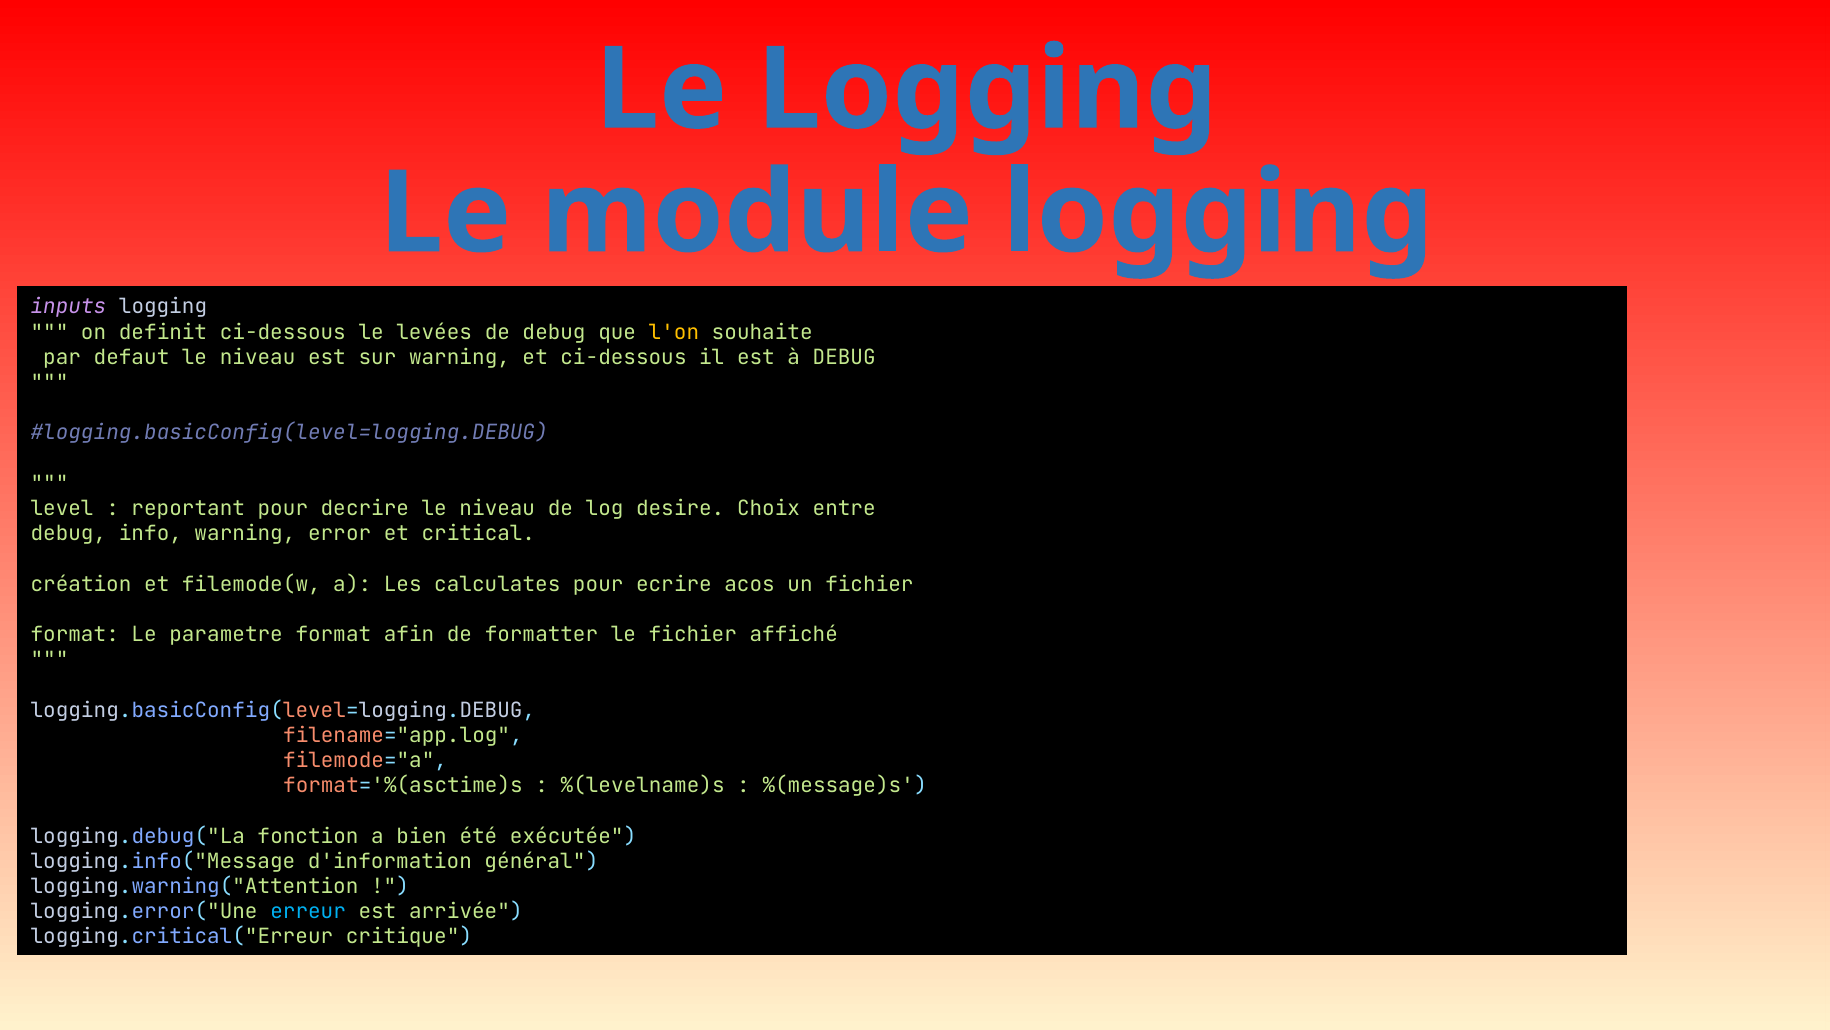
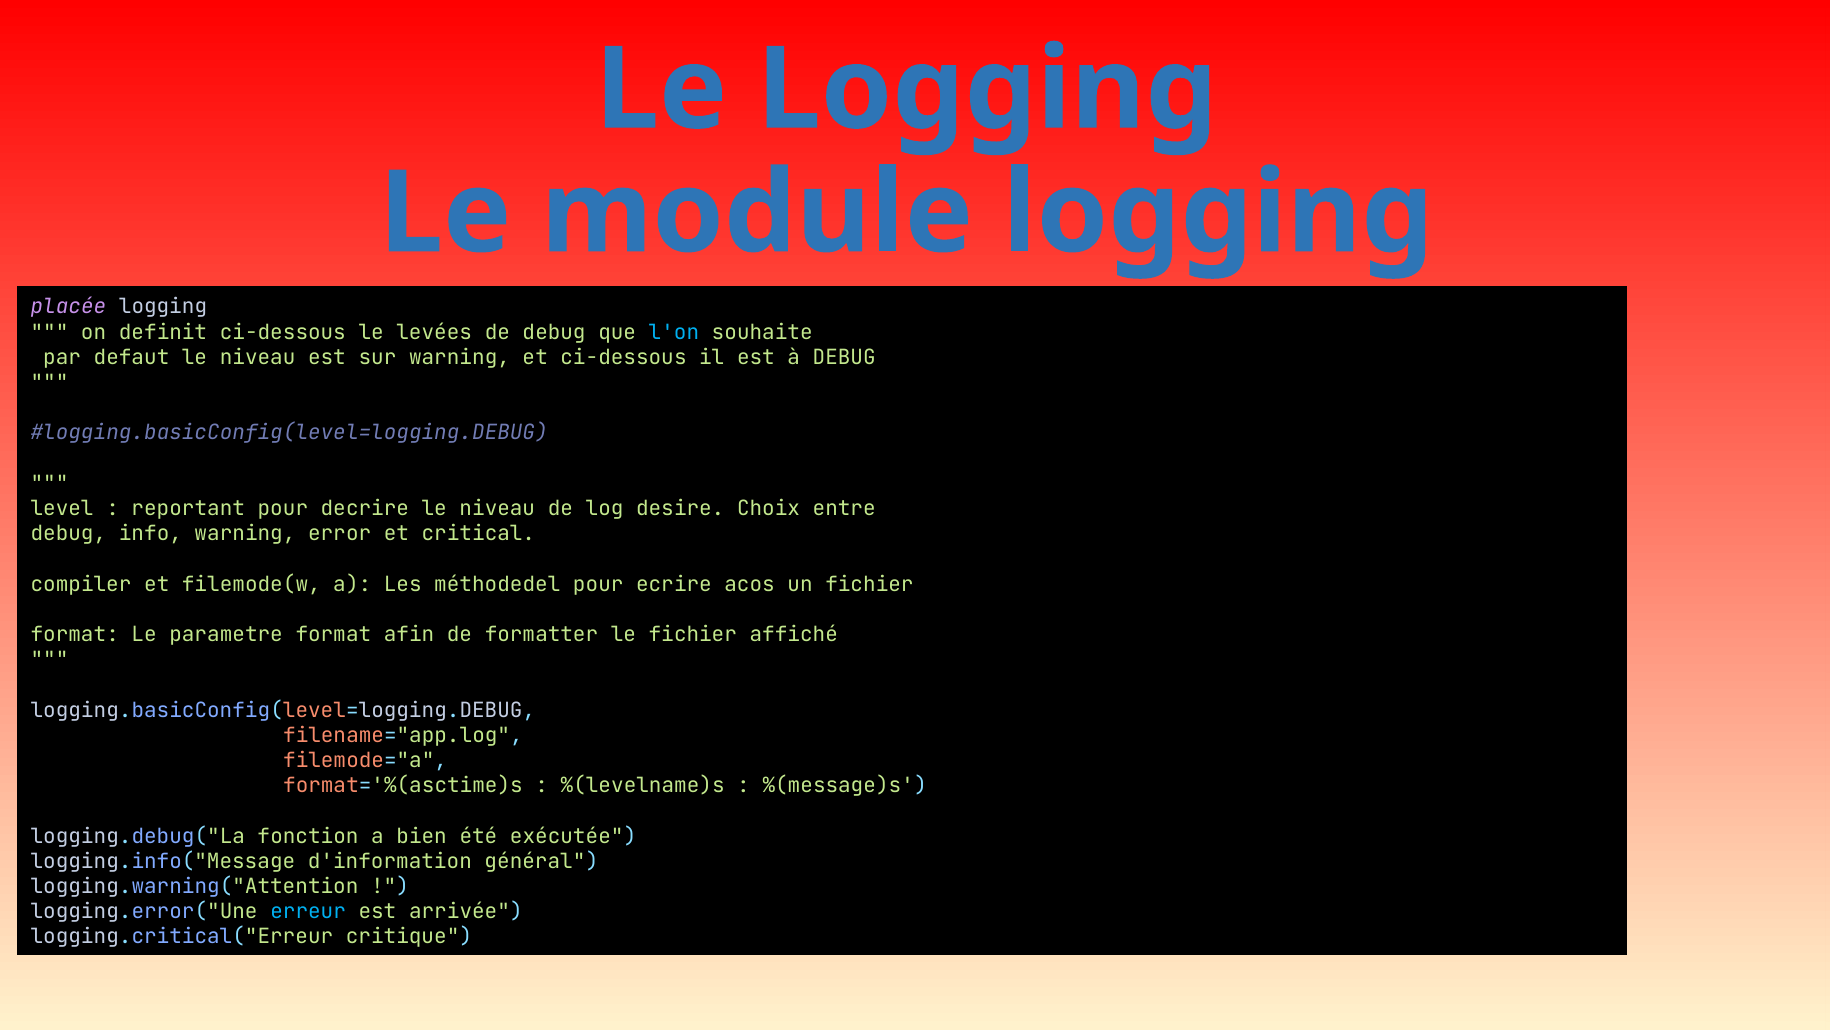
inputs: inputs -> placée
l'on colour: yellow -> light blue
création: création -> compiler
calculates: calculates -> méthodedel
